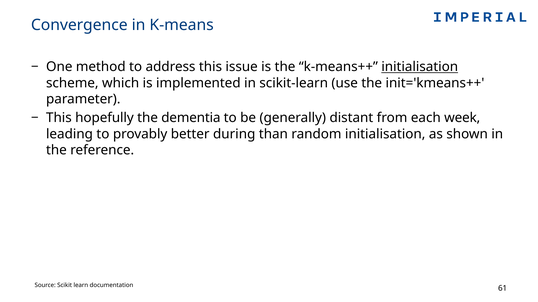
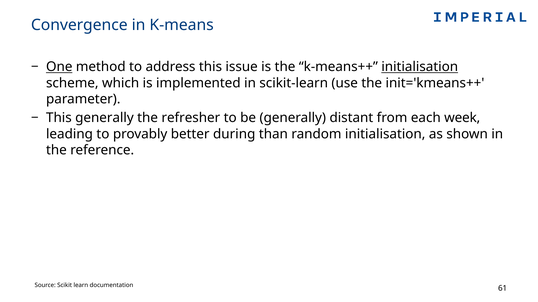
One underline: none -> present
This hopefully: hopefully -> generally
dementia: dementia -> refresher
